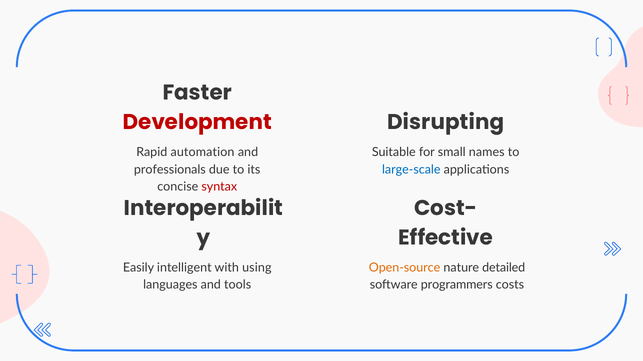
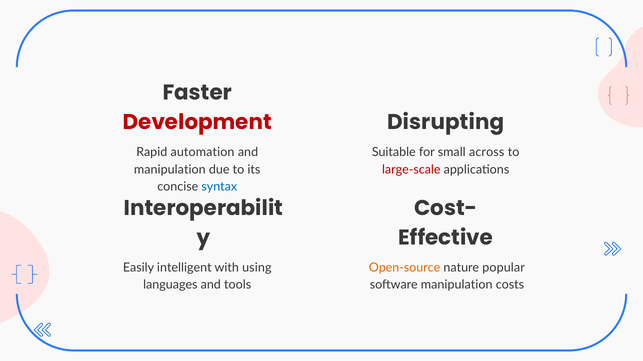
names: names -> across
professionals at (170, 170): professionals -> manipulation
large-scale colour: blue -> red
syntax colour: red -> blue
detailed: detailed -> popular
software programmers: programmers -> manipulation
